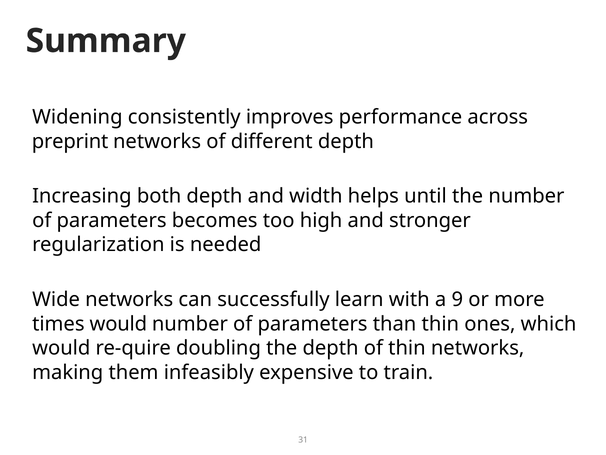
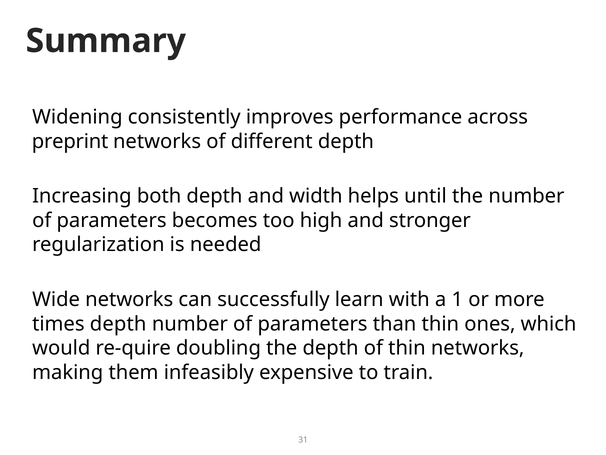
9: 9 -> 1
times would: would -> depth
